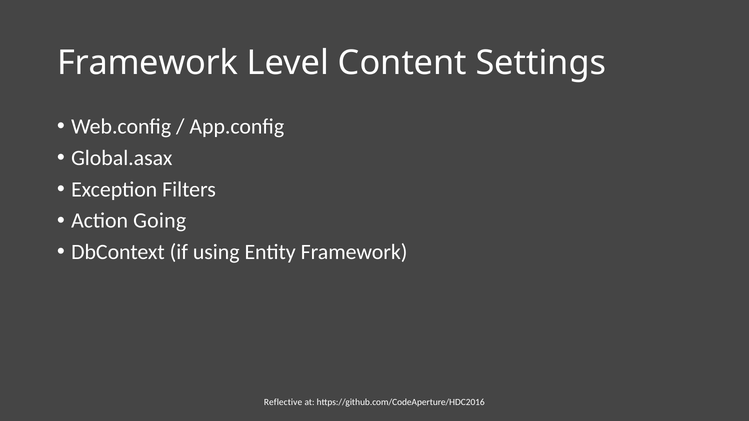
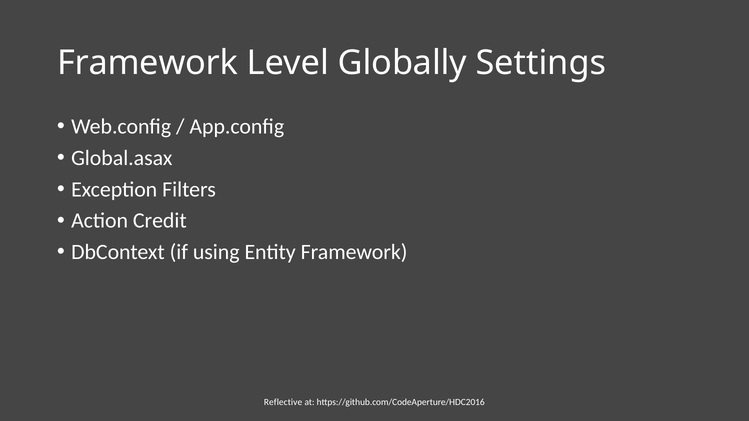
Content: Content -> Globally
Going: Going -> Credit
